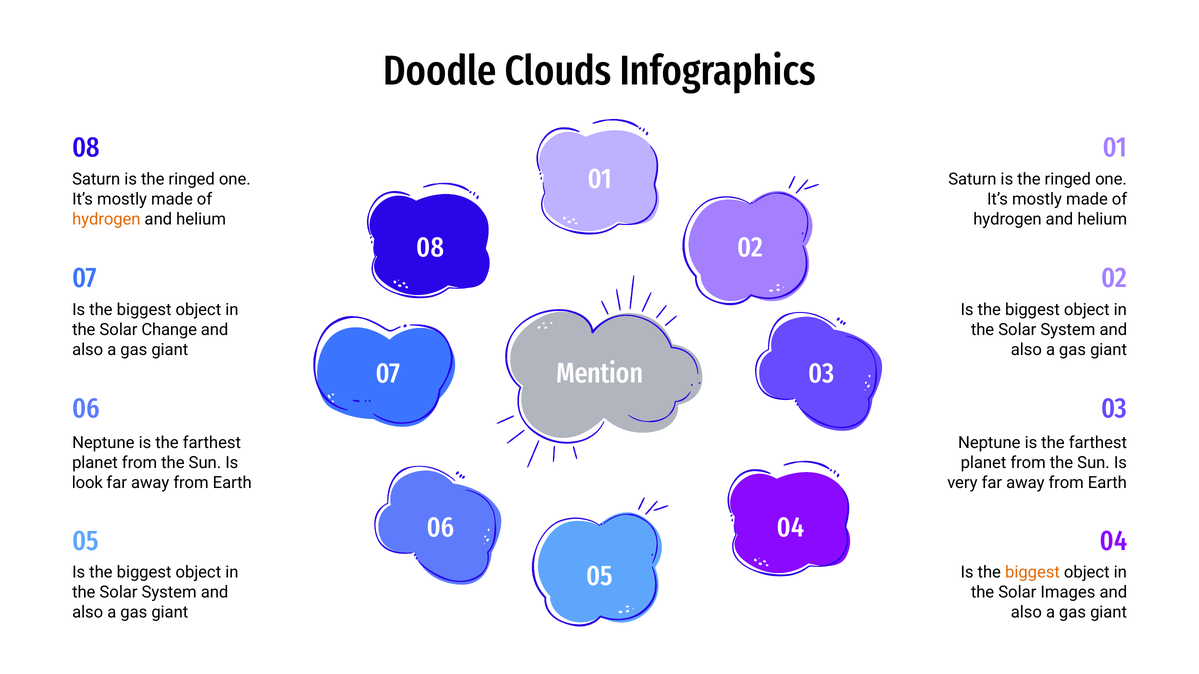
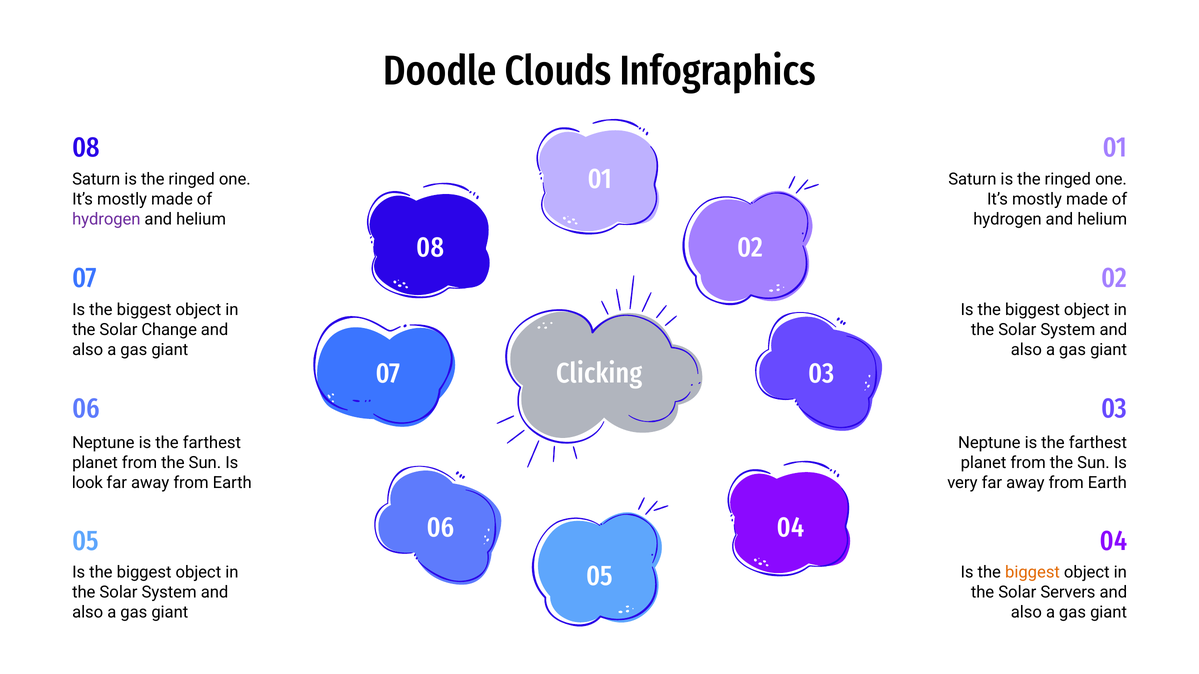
hydrogen at (106, 219) colour: orange -> purple
Mention: Mention -> Clicking
Images: Images -> Servers
